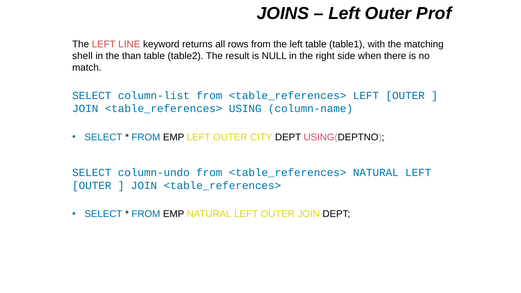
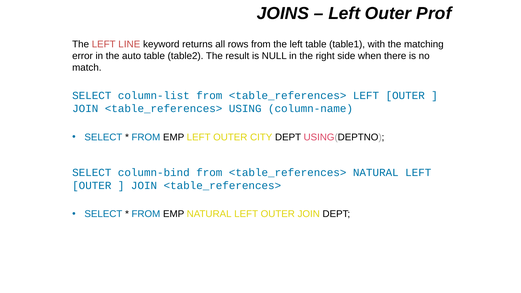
shell: shell -> error
than: than -> auto
column-undo: column-undo -> column-bind
